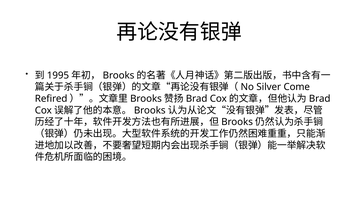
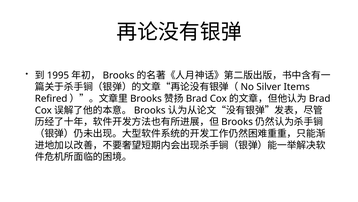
Come: Come -> Items
